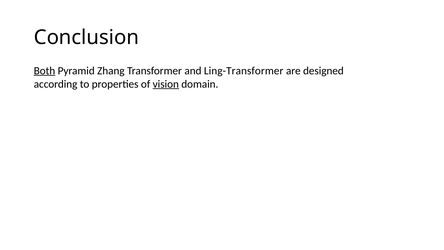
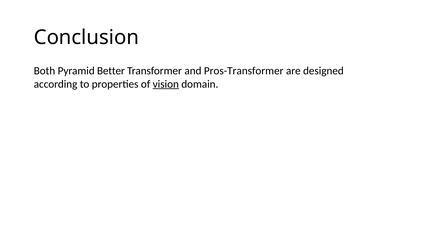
Both underline: present -> none
Zhang: Zhang -> Better
Ling-Transformer: Ling-Transformer -> Pros-Transformer
